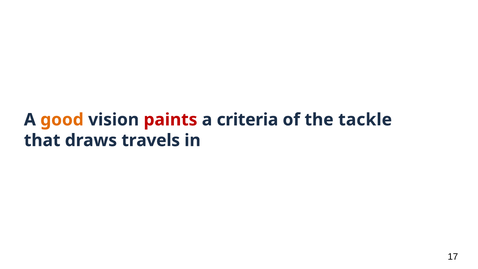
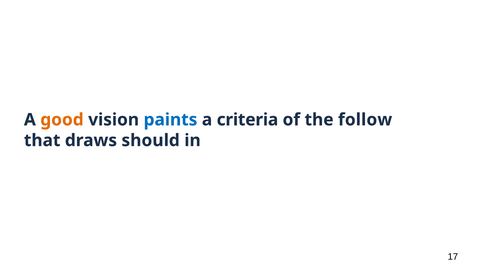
paints colour: red -> blue
tackle: tackle -> follow
travels: travels -> should
